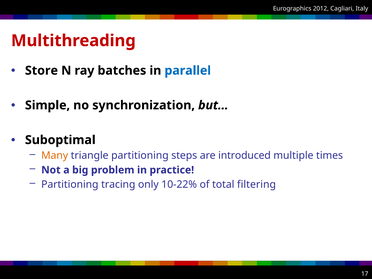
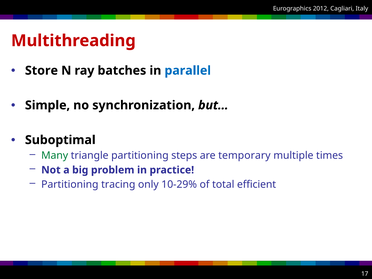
Many colour: orange -> green
introduced: introduced -> temporary
10-22%: 10-22% -> 10-29%
filtering: filtering -> efficient
